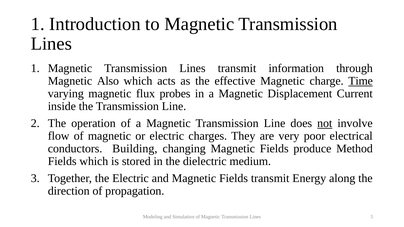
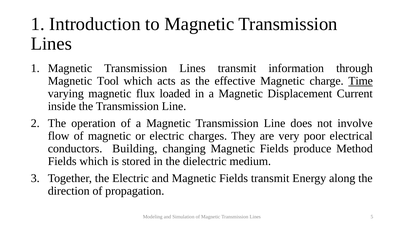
Also: Also -> Tool
probes: probes -> loaded
not underline: present -> none
